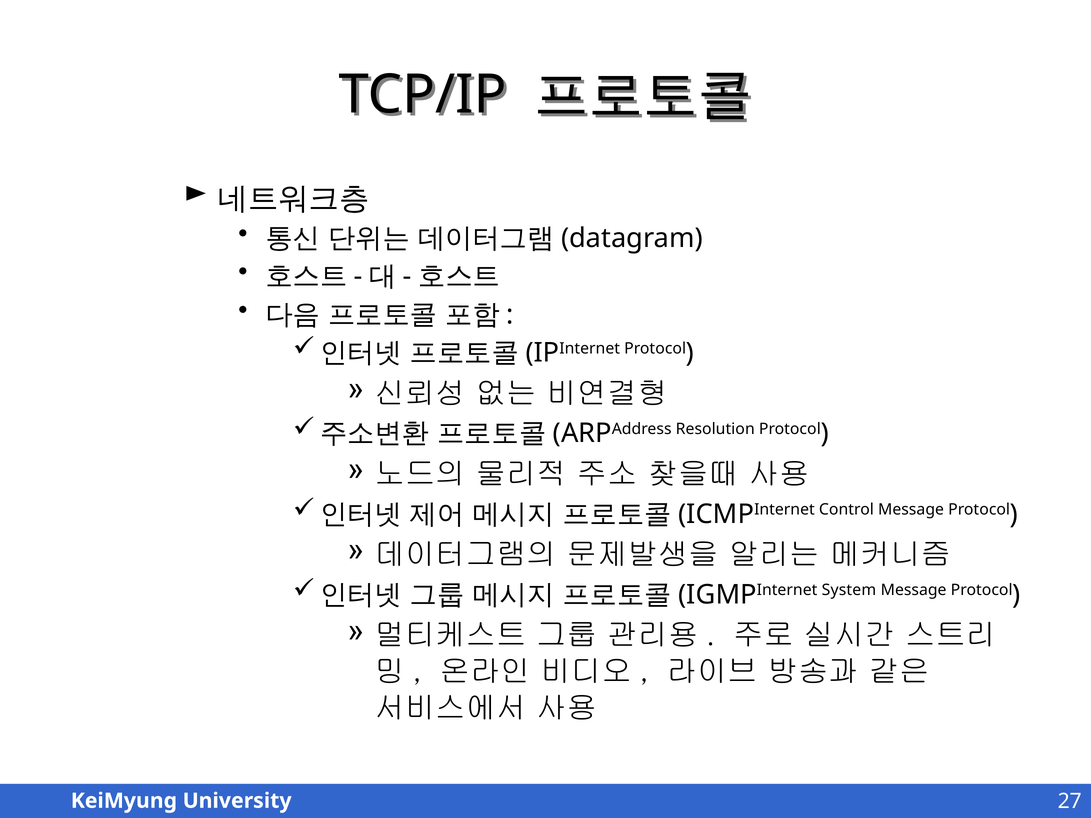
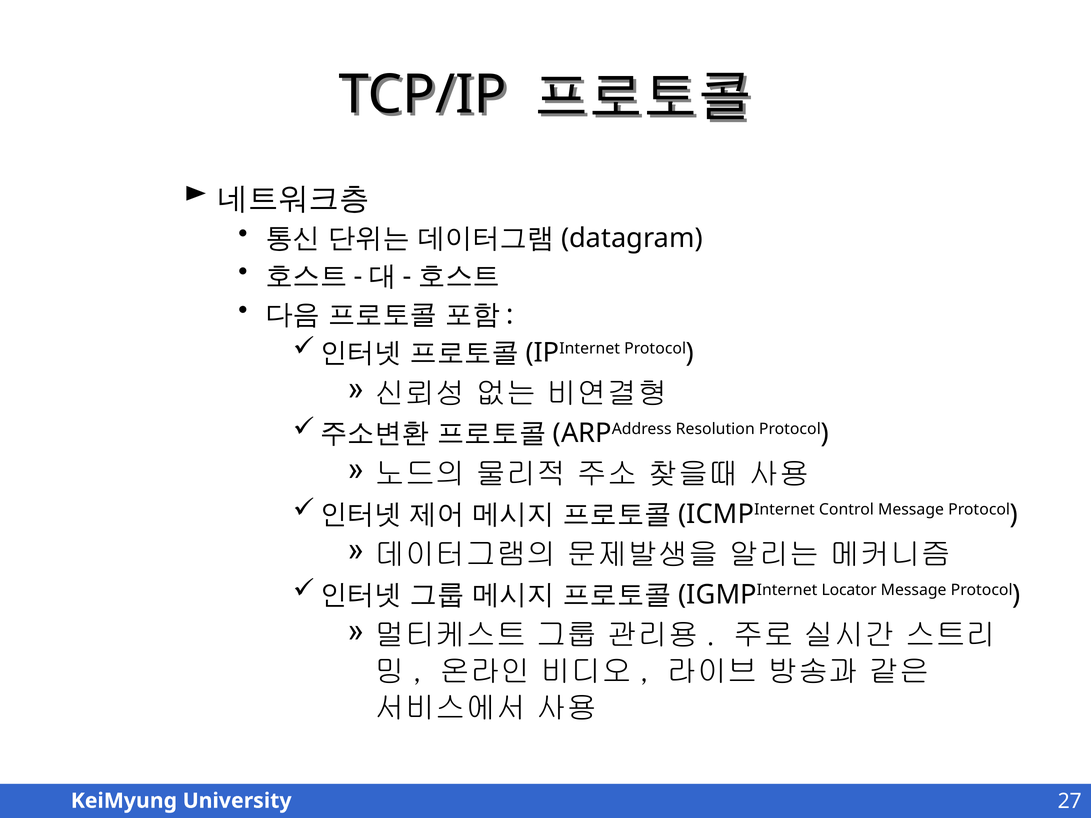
System: System -> Locator
